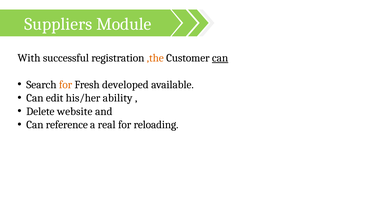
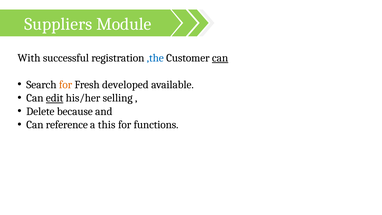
,the colour: orange -> blue
edit underline: none -> present
ability: ability -> selling
website: website -> because
real: real -> this
reloading: reloading -> functions
